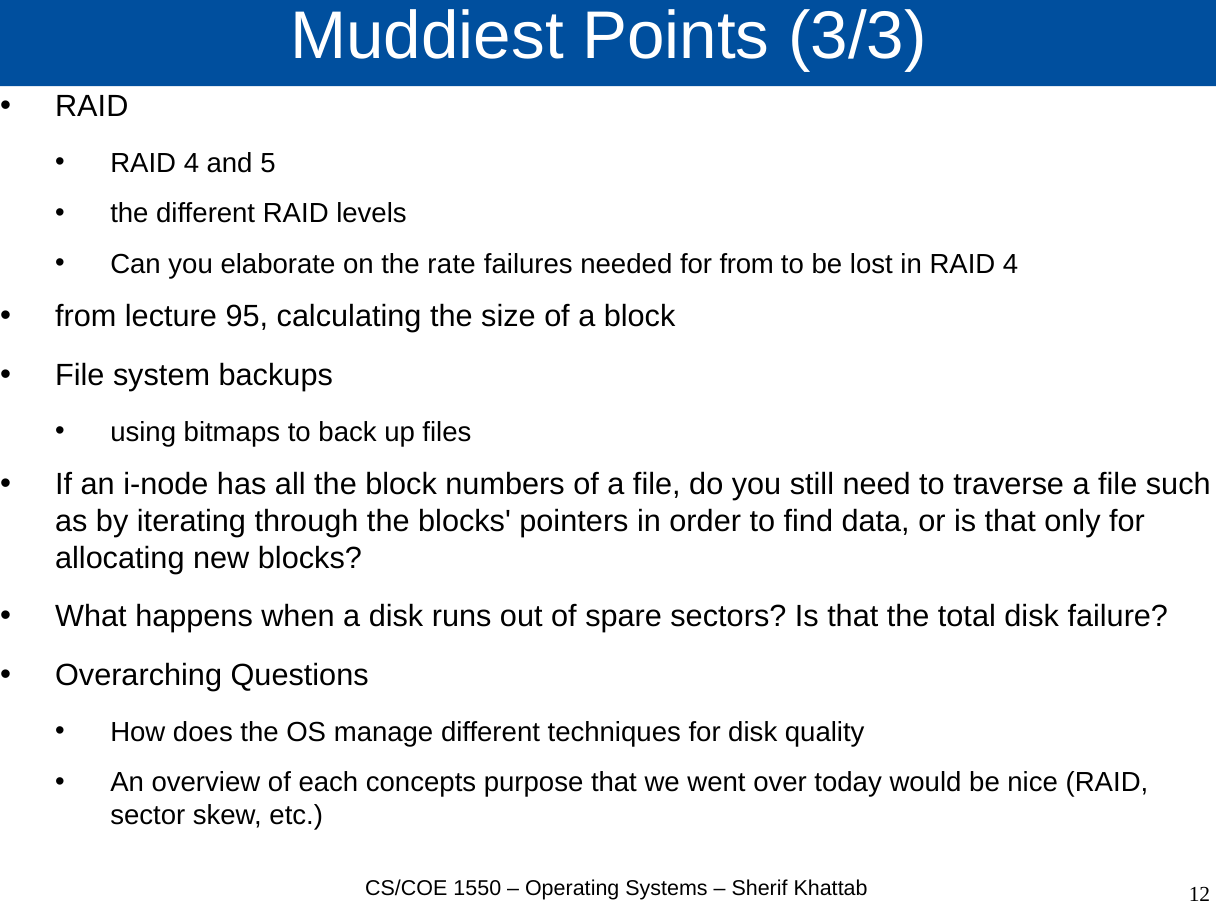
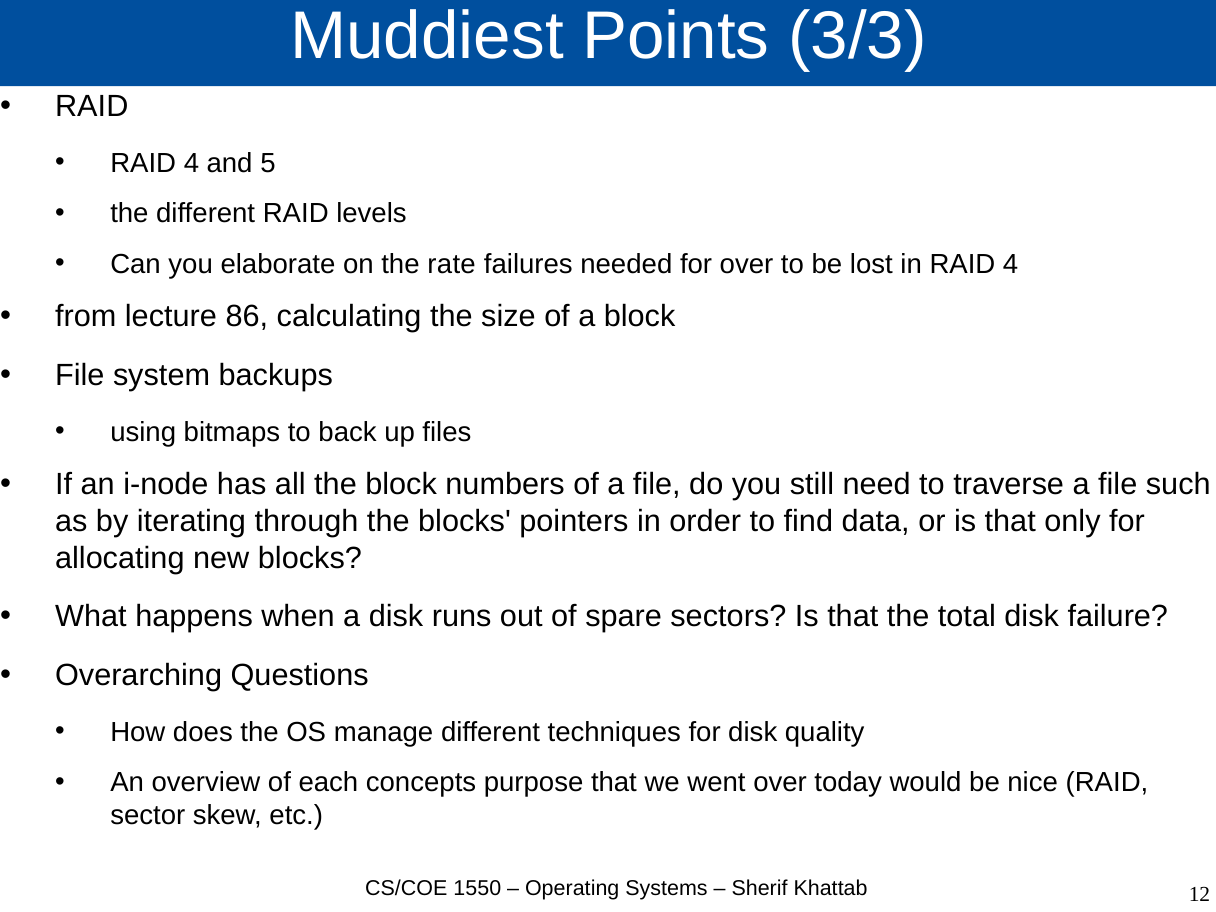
for from: from -> over
95: 95 -> 86
